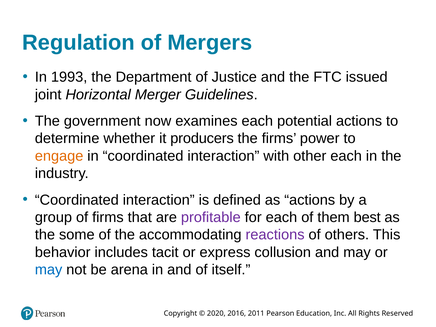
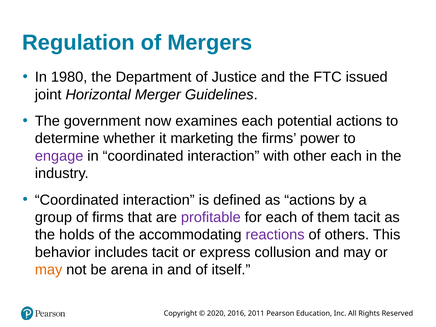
1993: 1993 -> 1980
producers: producers -> marketing
engage colour: orange -> purple
them best: best -> tacit
some: some -> holds
may at (49, 270) colour: blue -> orange
